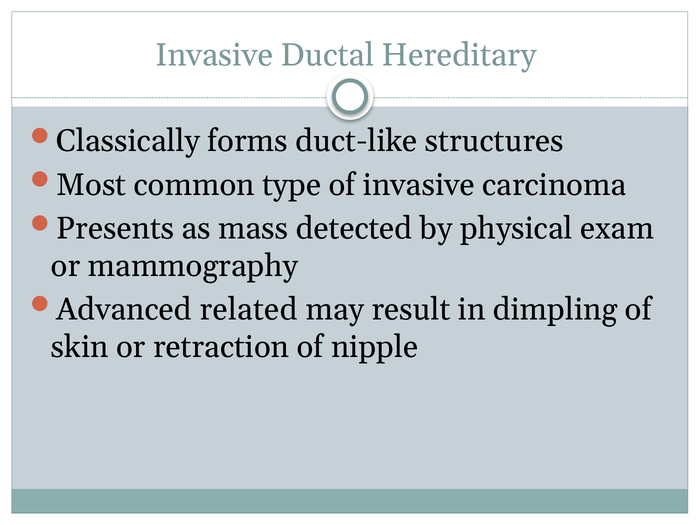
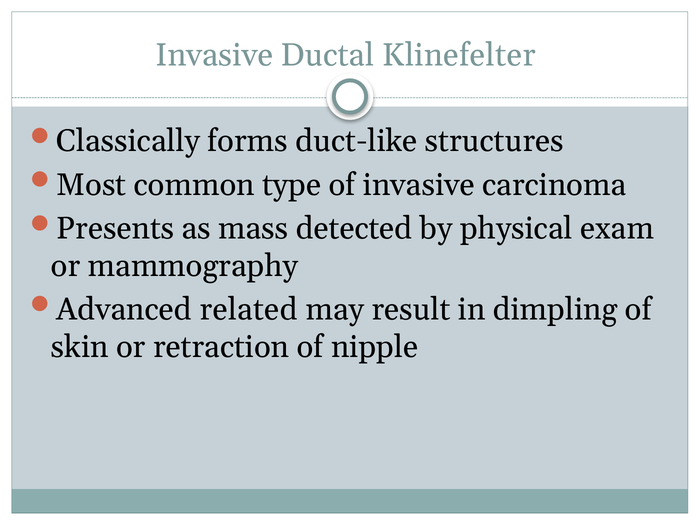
Hereditary: Hereditary -> Klinefelter
